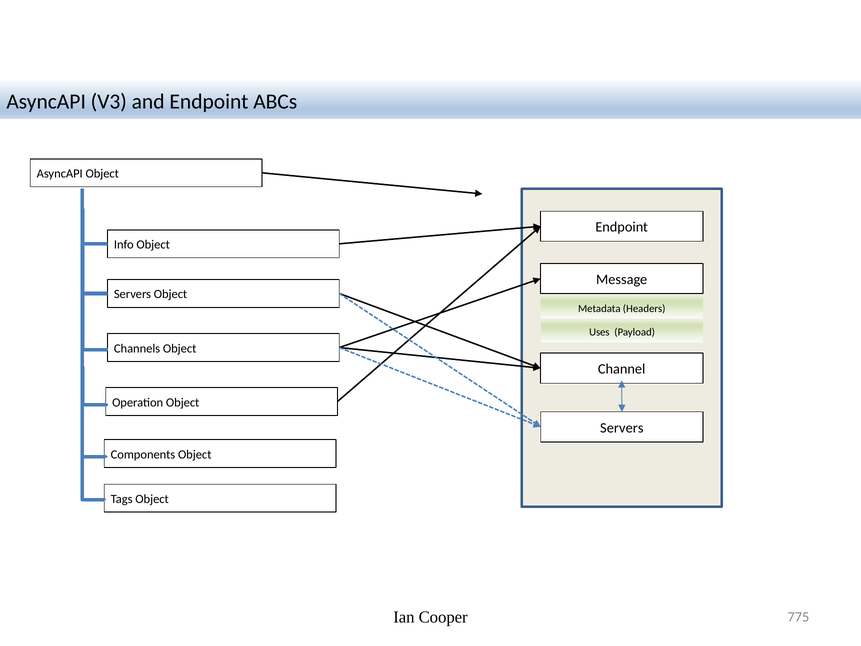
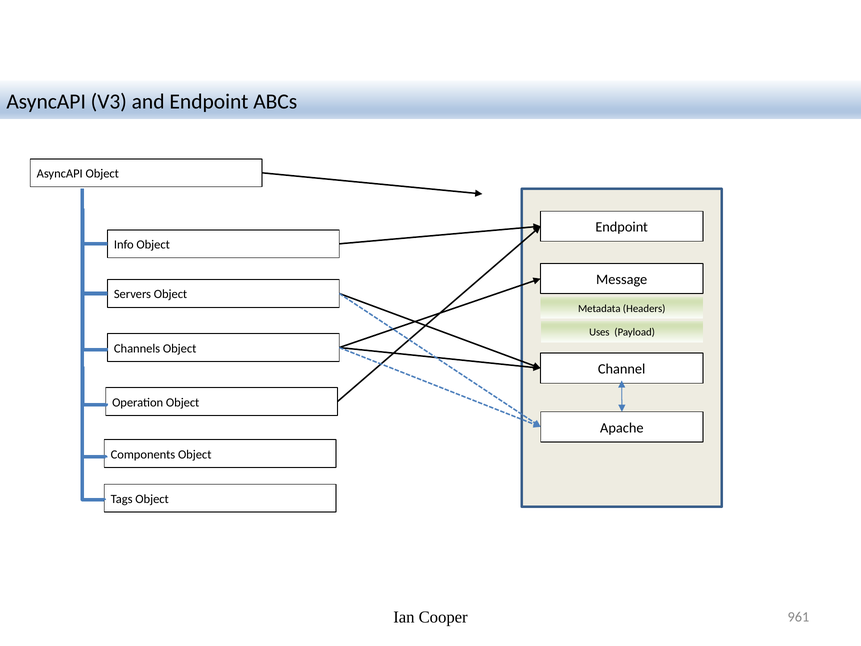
Servers at (622, 428): Servers -> Apache
775: 775 -> 961
